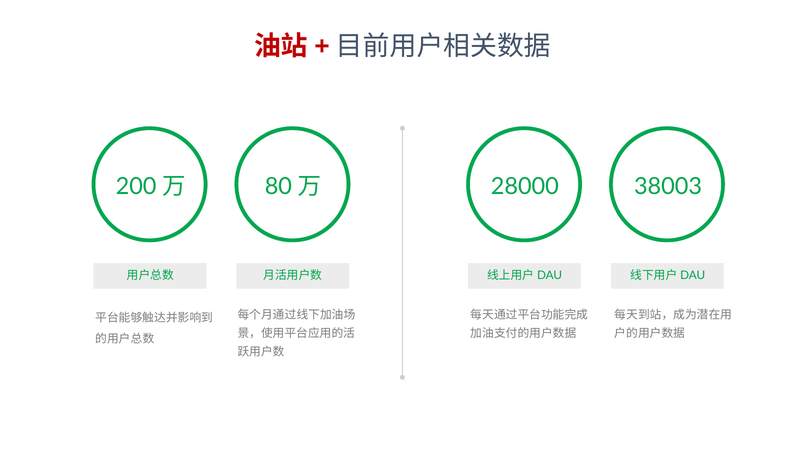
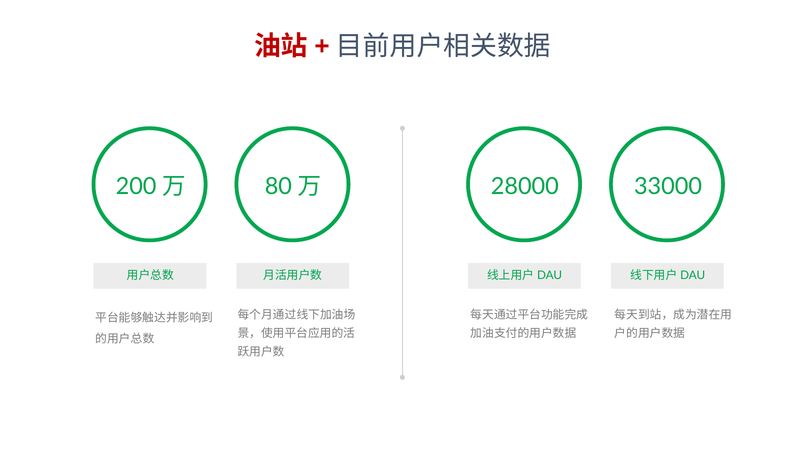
38003: 38003 -> 33000
